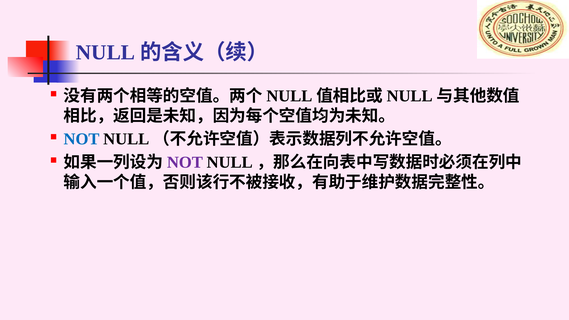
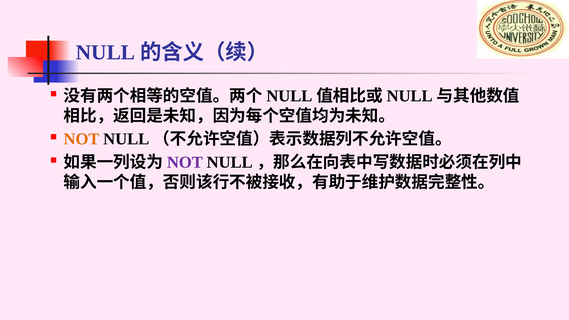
NOT at (81, 139) colour: blue -> orange
